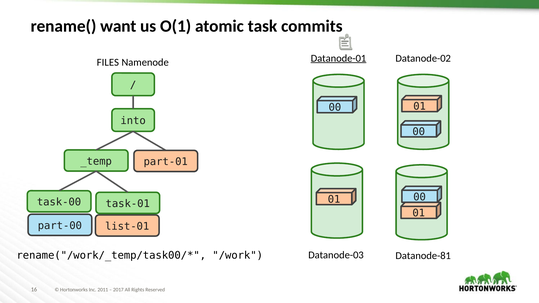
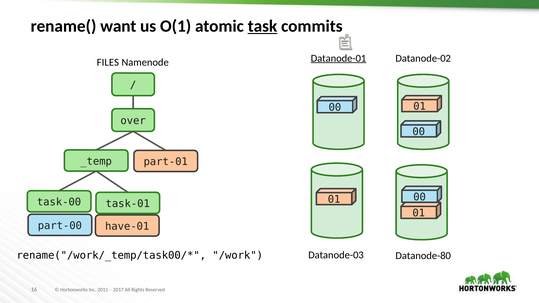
task underline: none -> present
into: into -> over
list-01: list-01 -> have-01
Datanode-81: Datanode-81 -> Datanode-80
